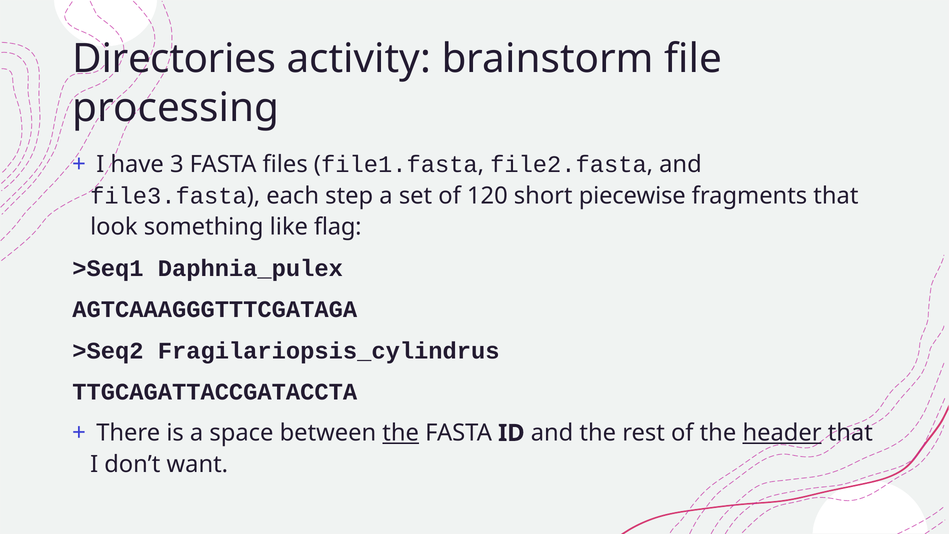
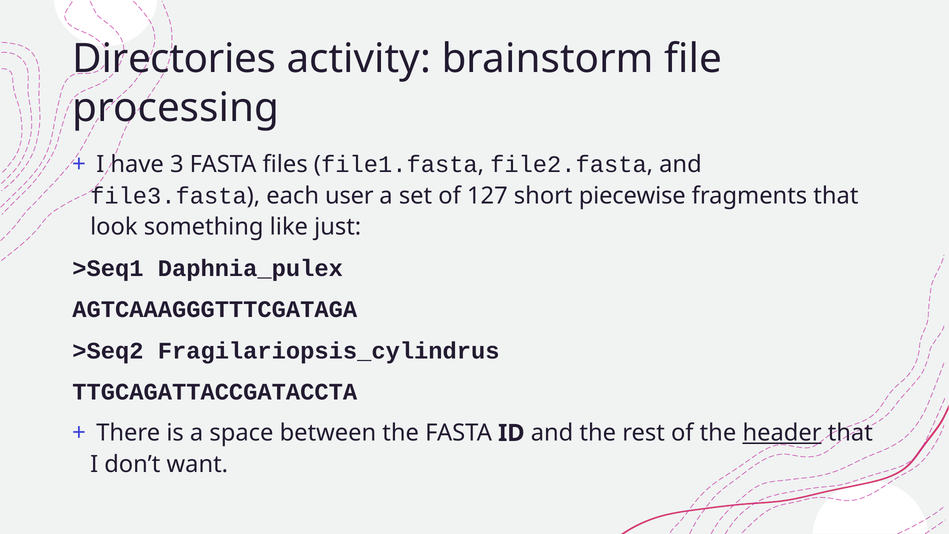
step: step -> user
120: 120 -> 127
flag: flag -> just
the at (401, 433) underline: present -> none
